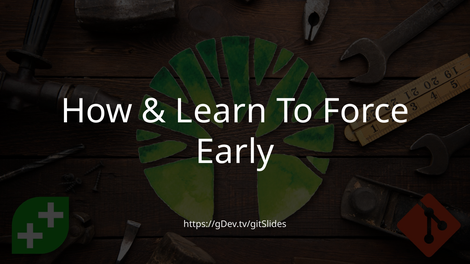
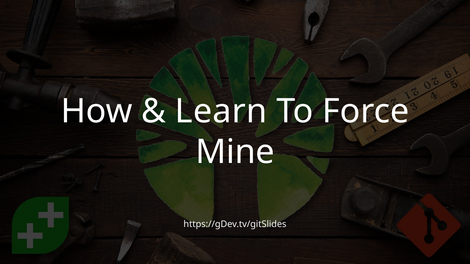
Early: Early -> Mine
